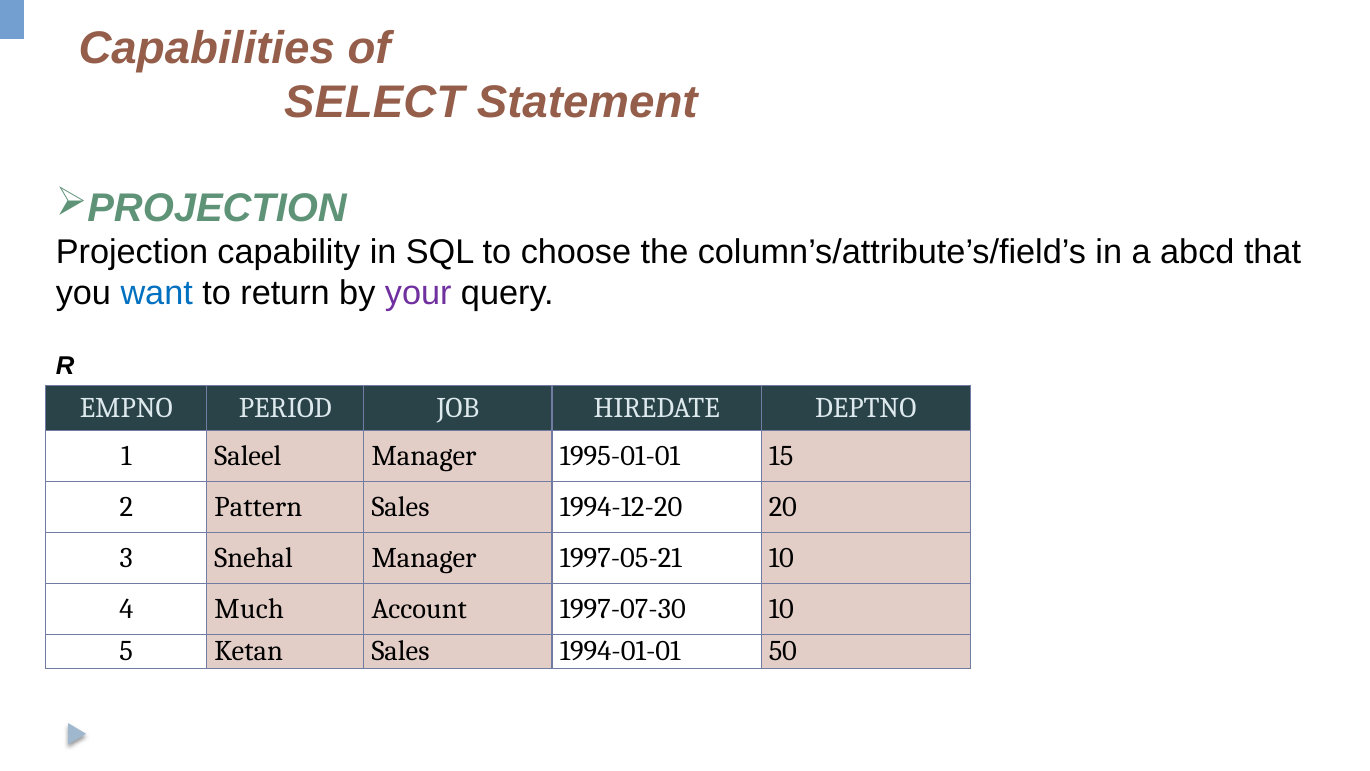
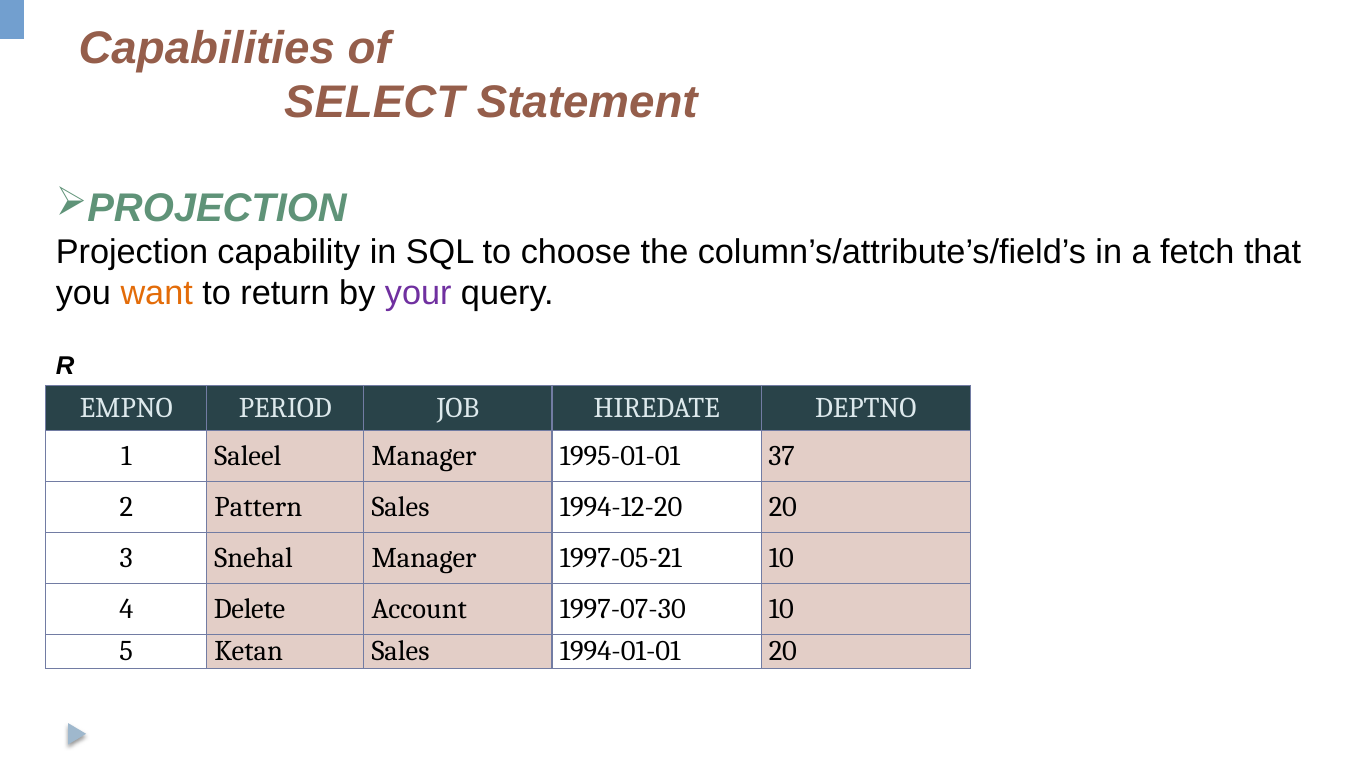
abcd: abcd -> fetch
want colour: blue -> orange
15: 15 -> 37
Much: Much -> Delete
1994-01-01 50: 50 -> 20
